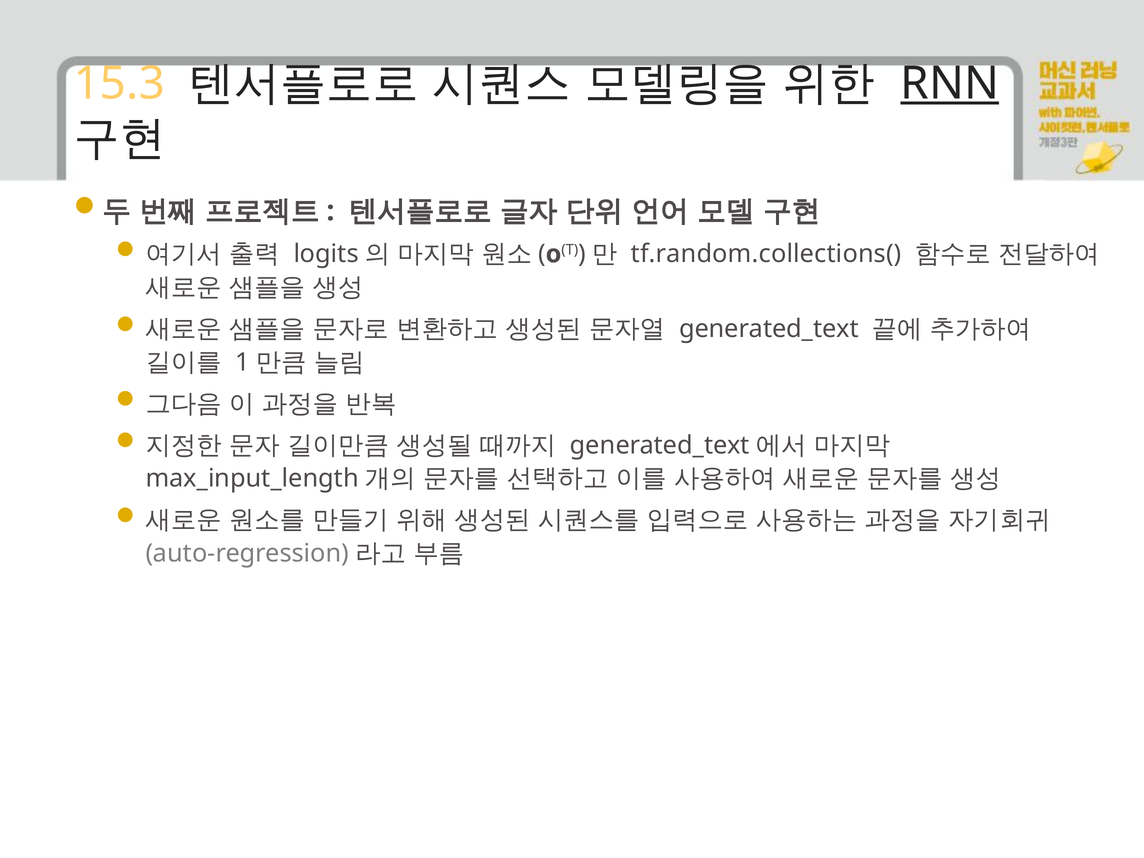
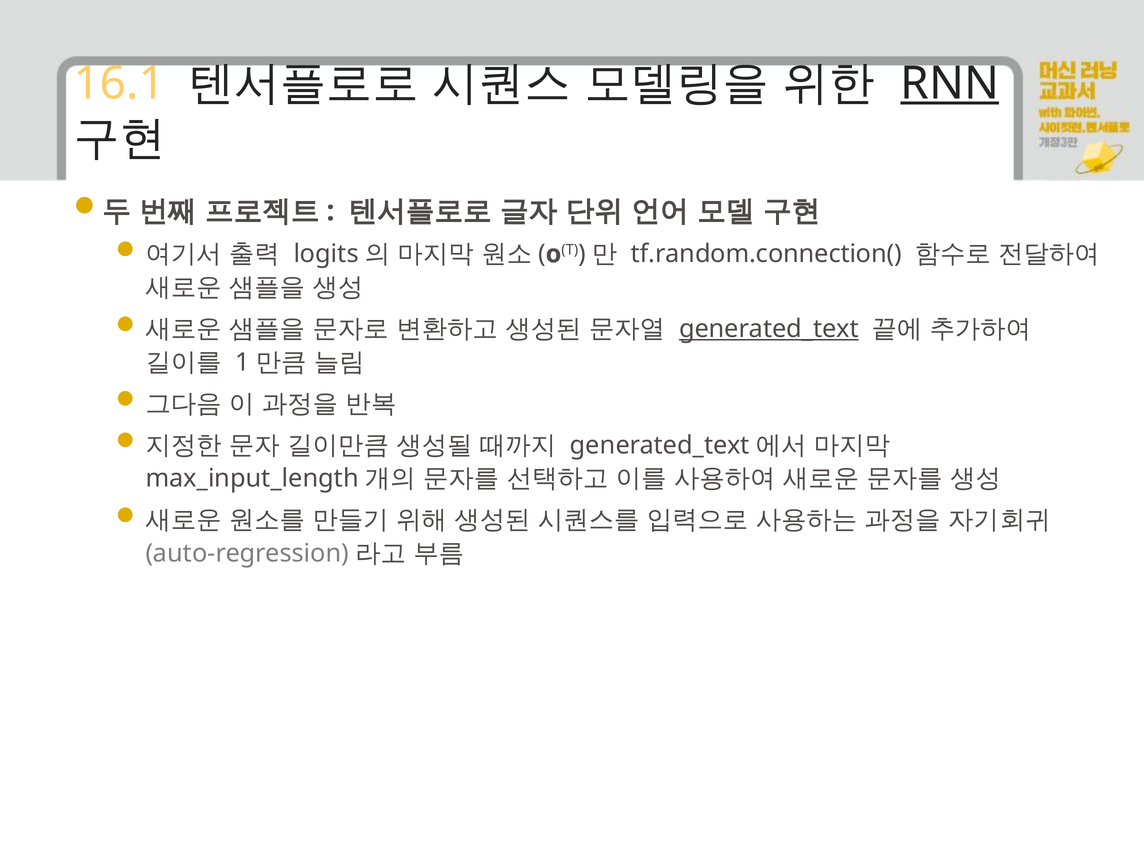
15.3: 15.3 -> 16.1
tf.random.collections(: tf.random.collections( -> tf.random.connection(
generated_text underline: none -> present
